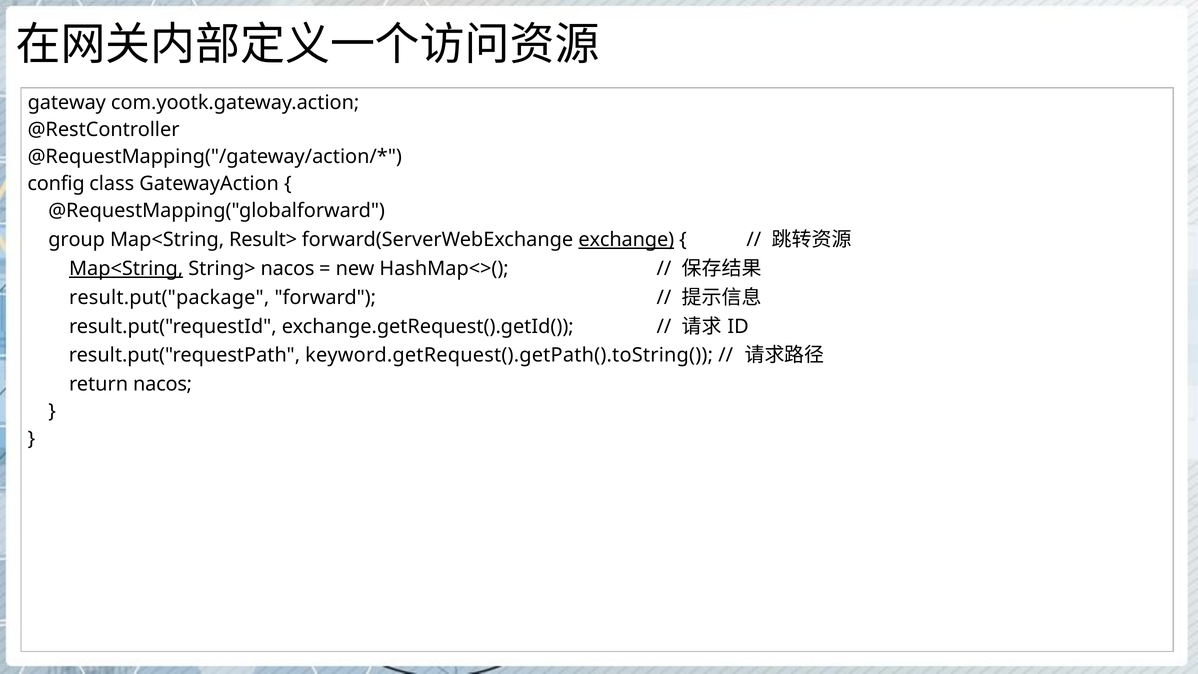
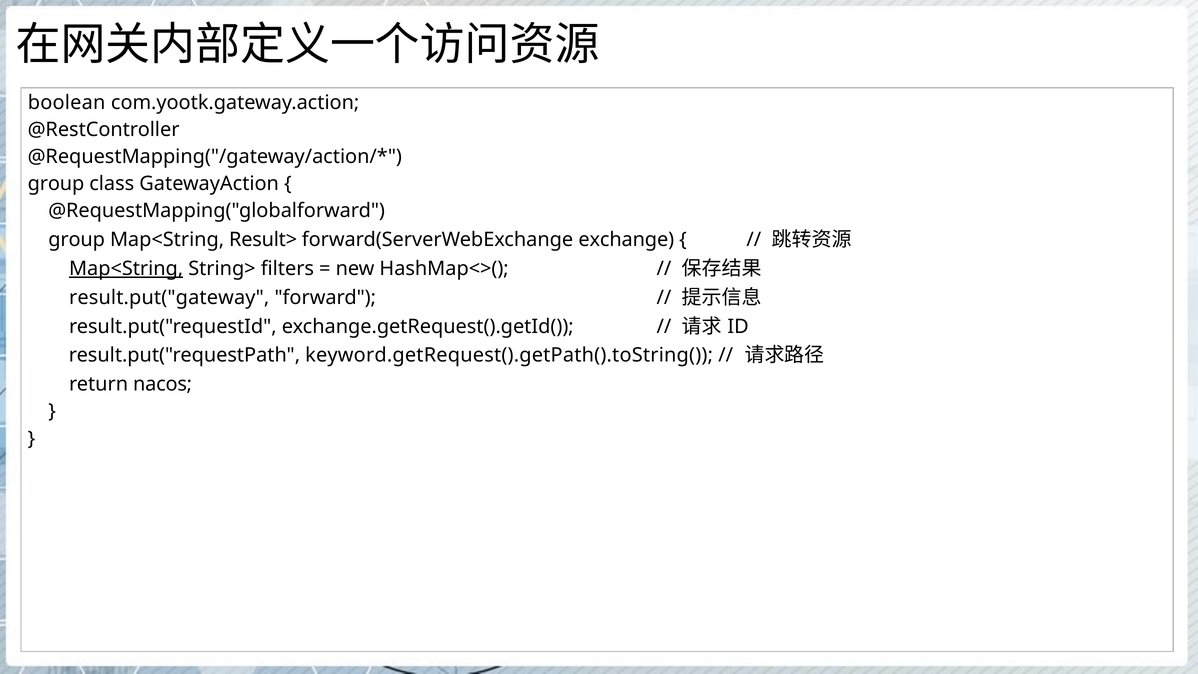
gateway: gateway -> boolean
config at (56, 184): config -> group
exchange underline: present -> none
String> nacos: nacos -> filters
result.put("package: result.put("package -> result.put("gateway
